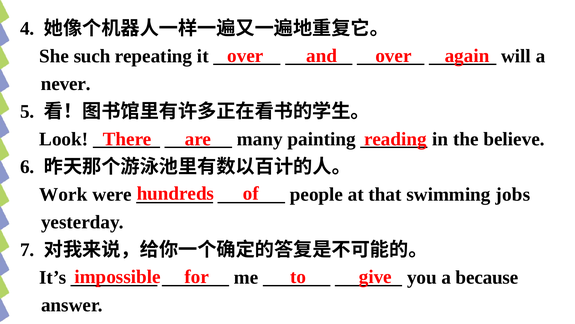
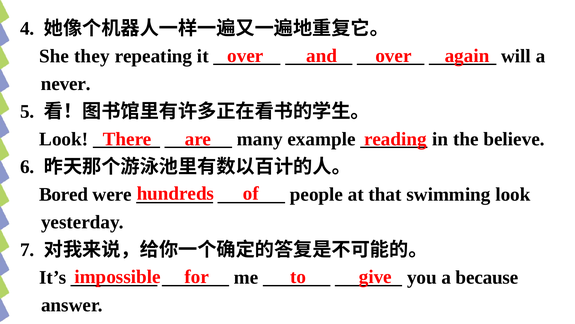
such: such -> they
painting: painting -> example
Work: Work -> Bored
swimming jobs: jobs -> look
